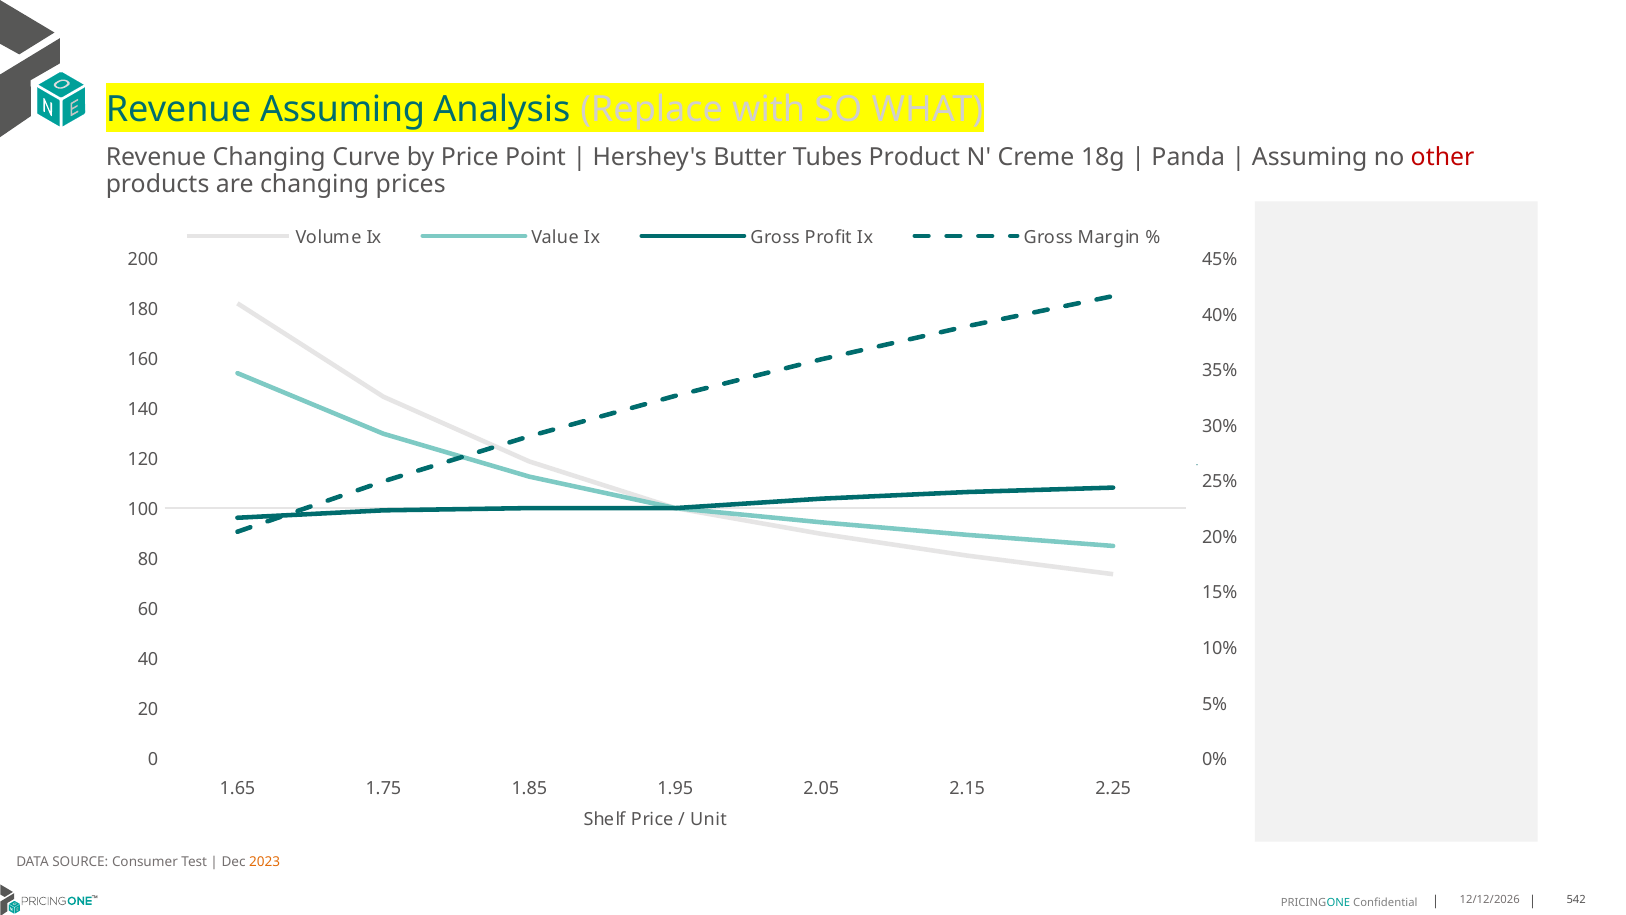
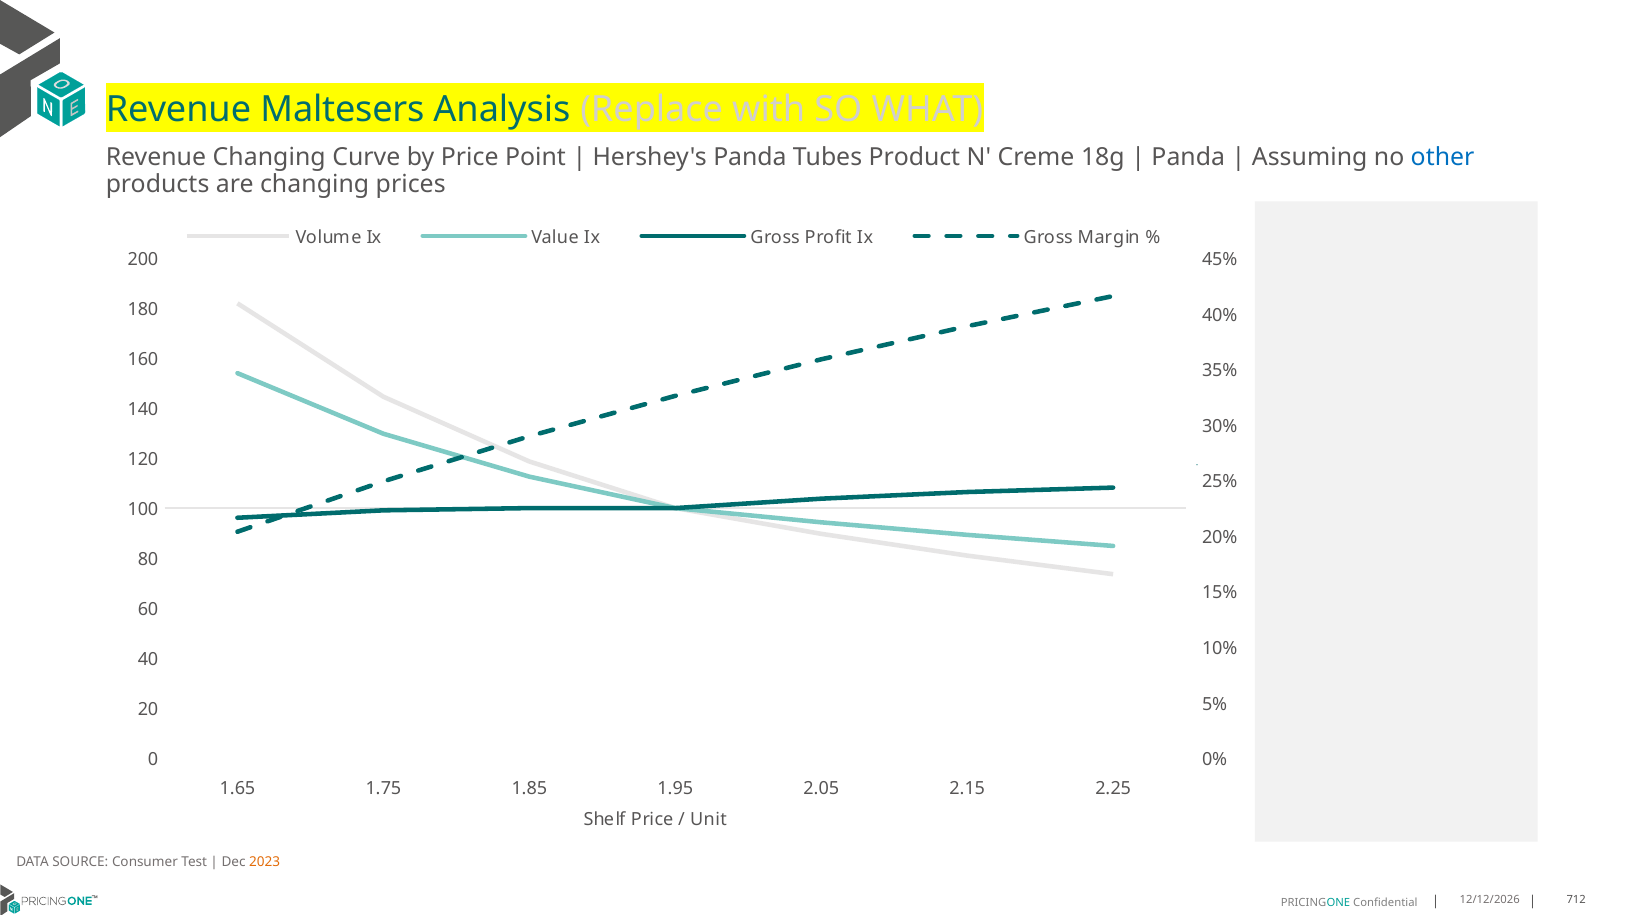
Revenue Assuming: Assuming -> Maltesers
Hershey's Butter: Butter -> Panda
other colour: red -> blue
542: 542 -> 712
